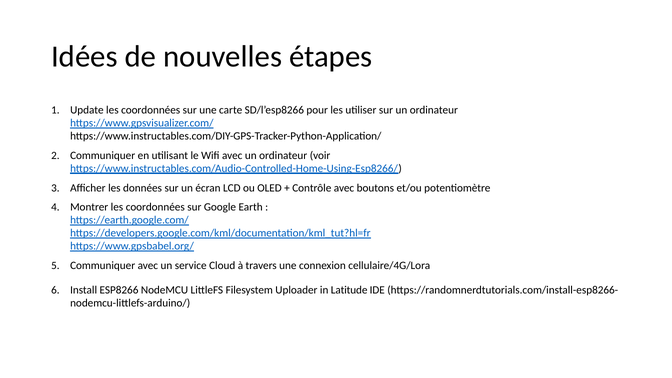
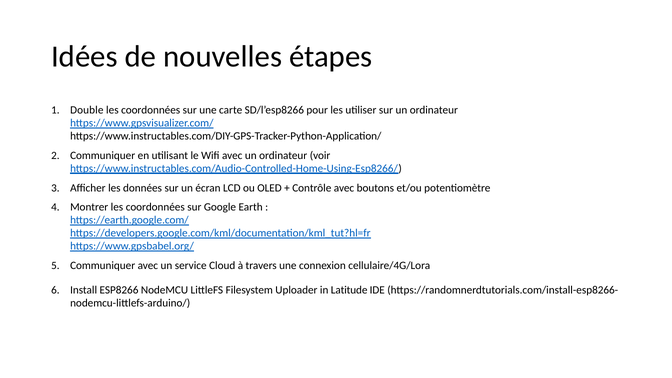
Update: Update -> Double
